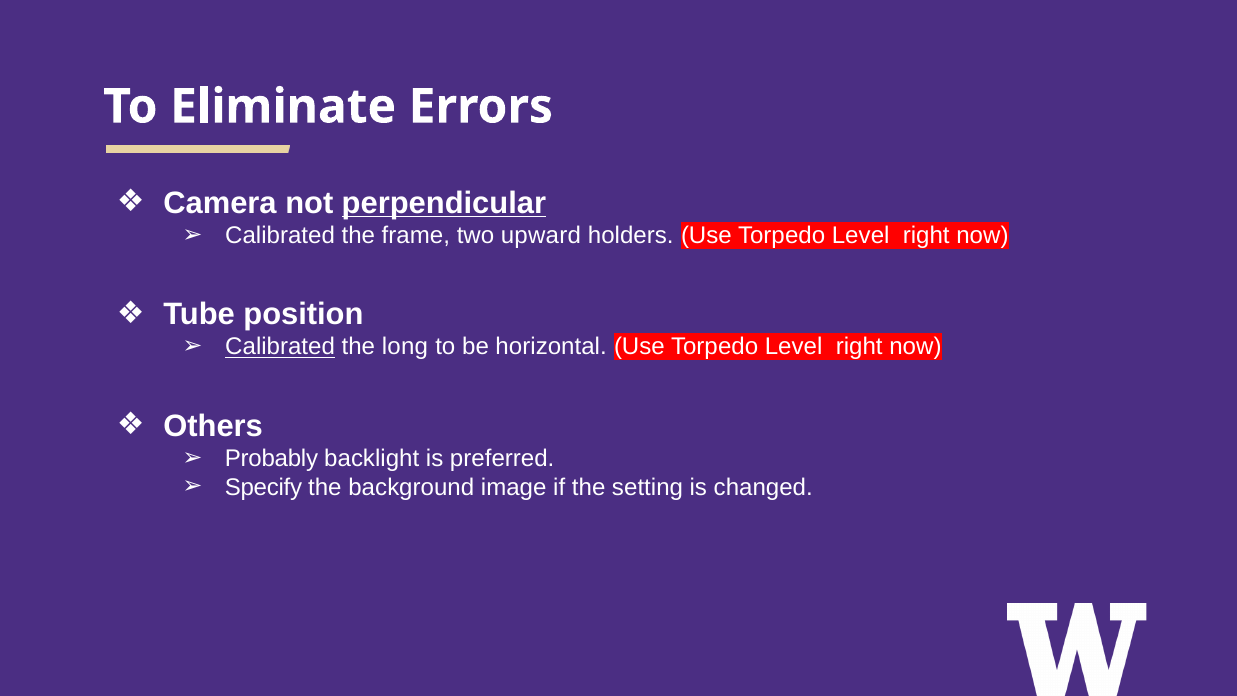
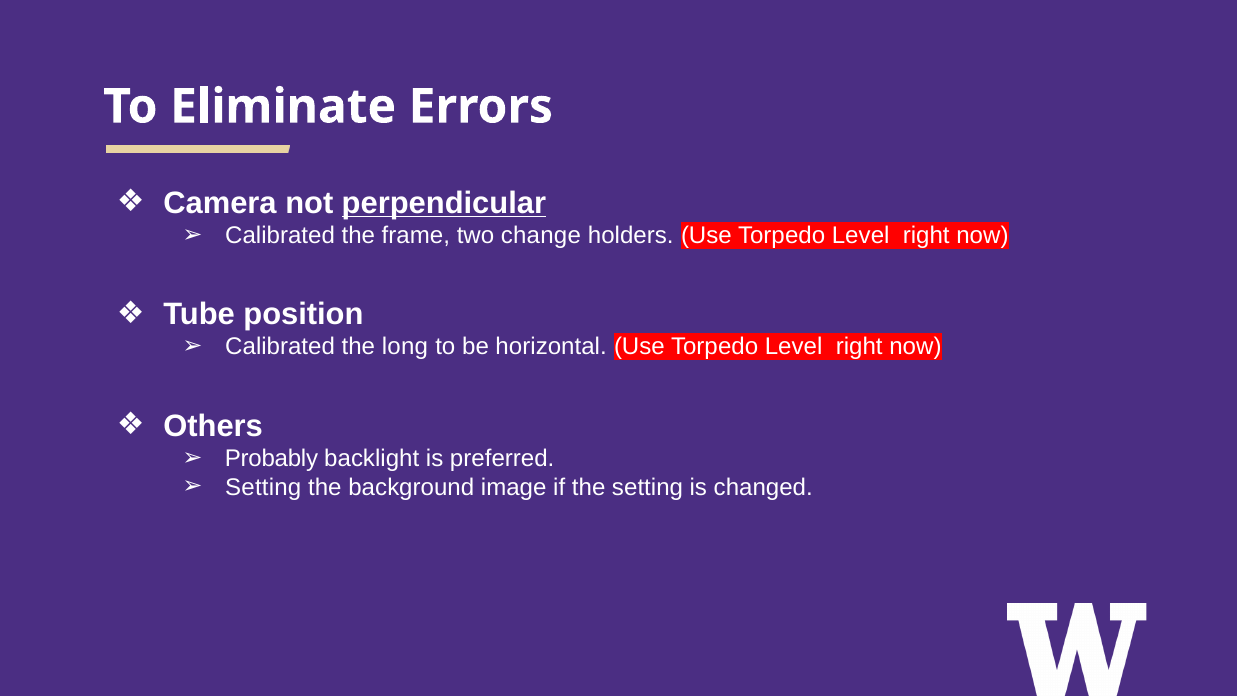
upward: upward -> change
Calibrated at (280, 347) underline: present -> none
Specify at (263, 487): Specify -> Setting
